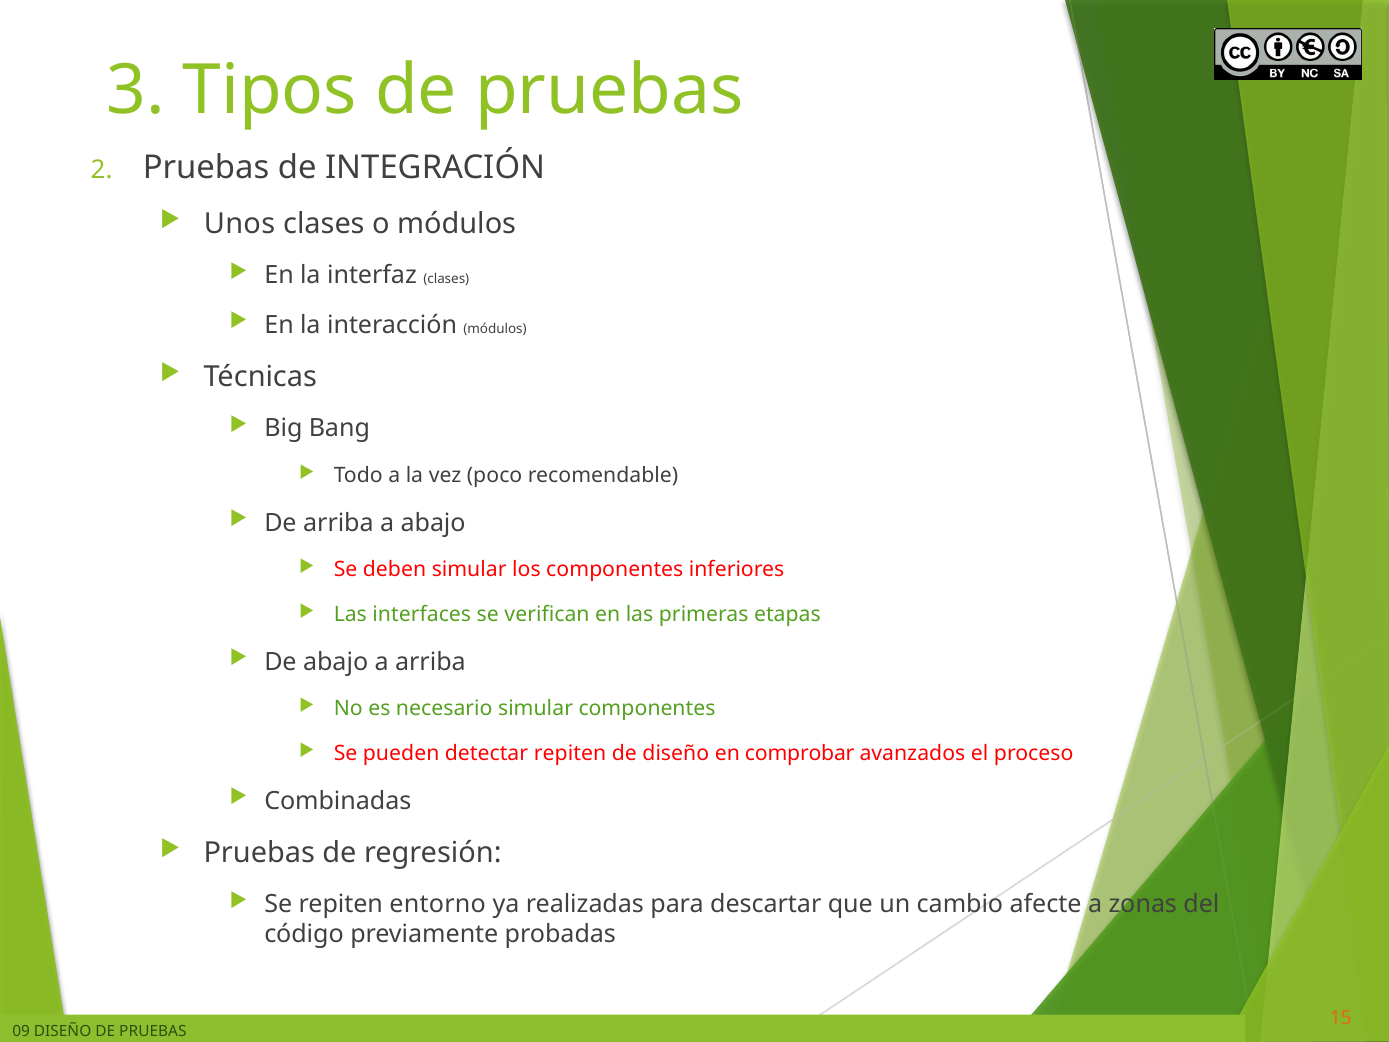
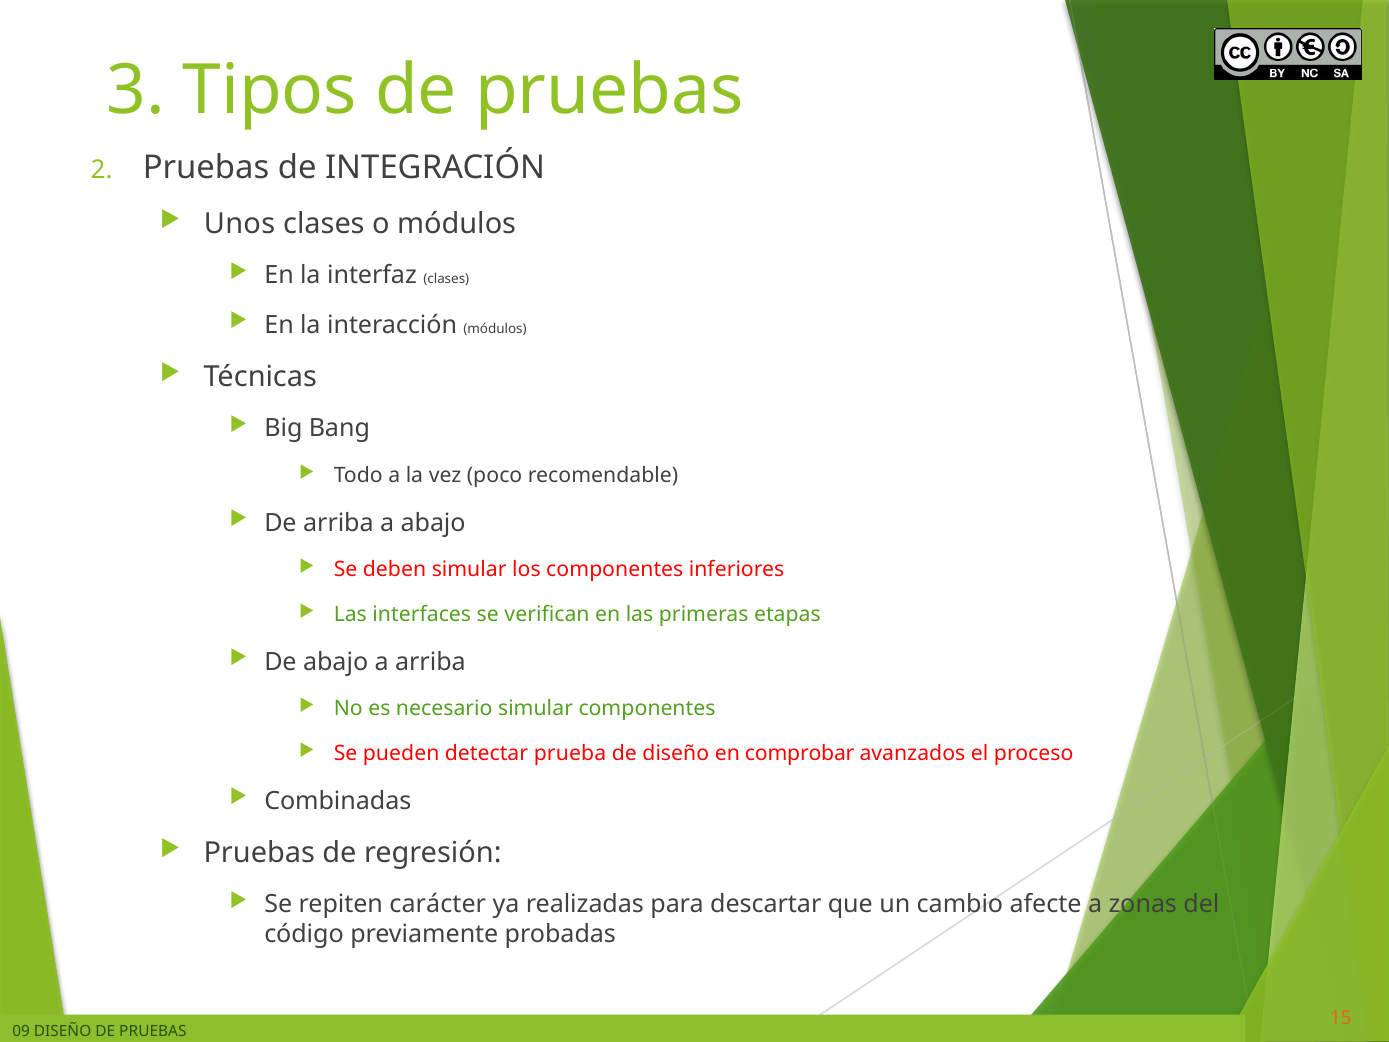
detectar repiten: repiten -> prueba
entorno: entorno -> carácter
